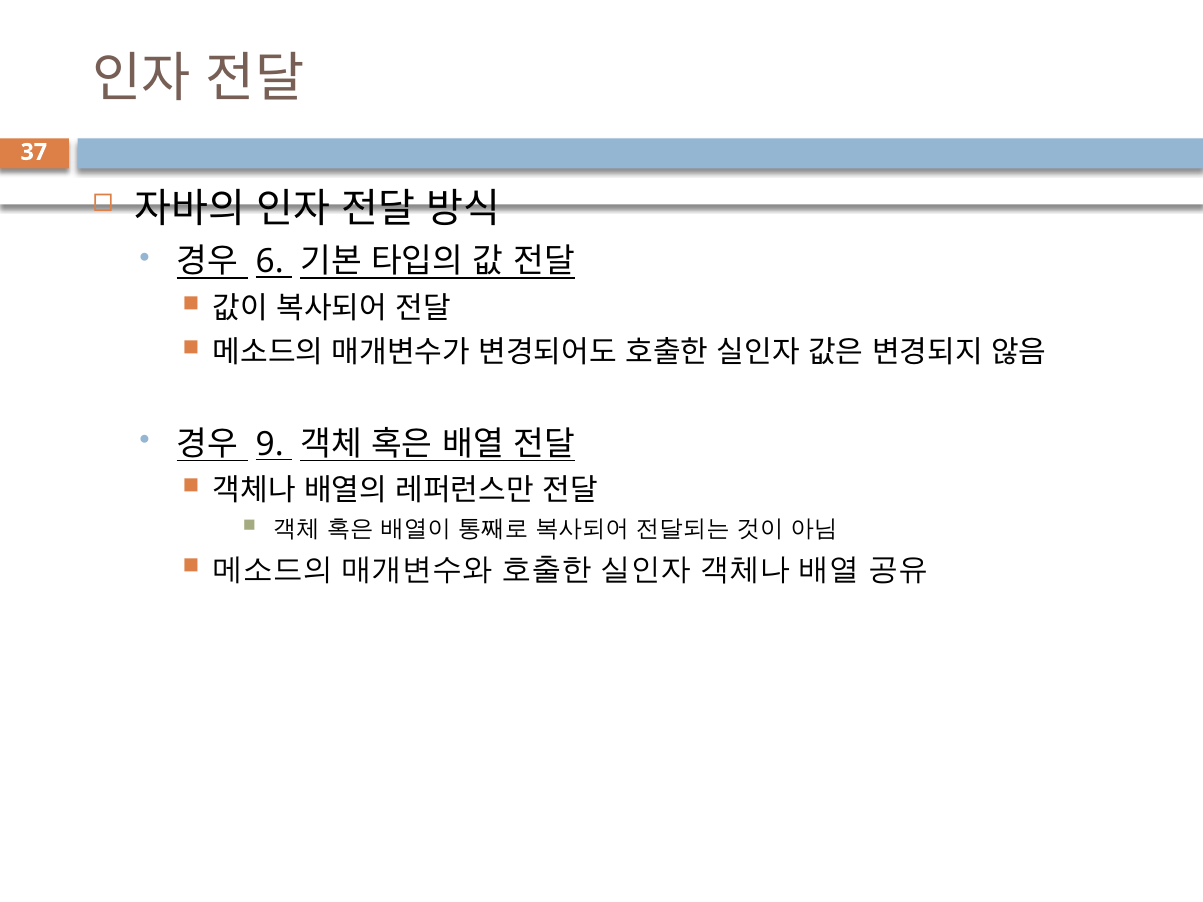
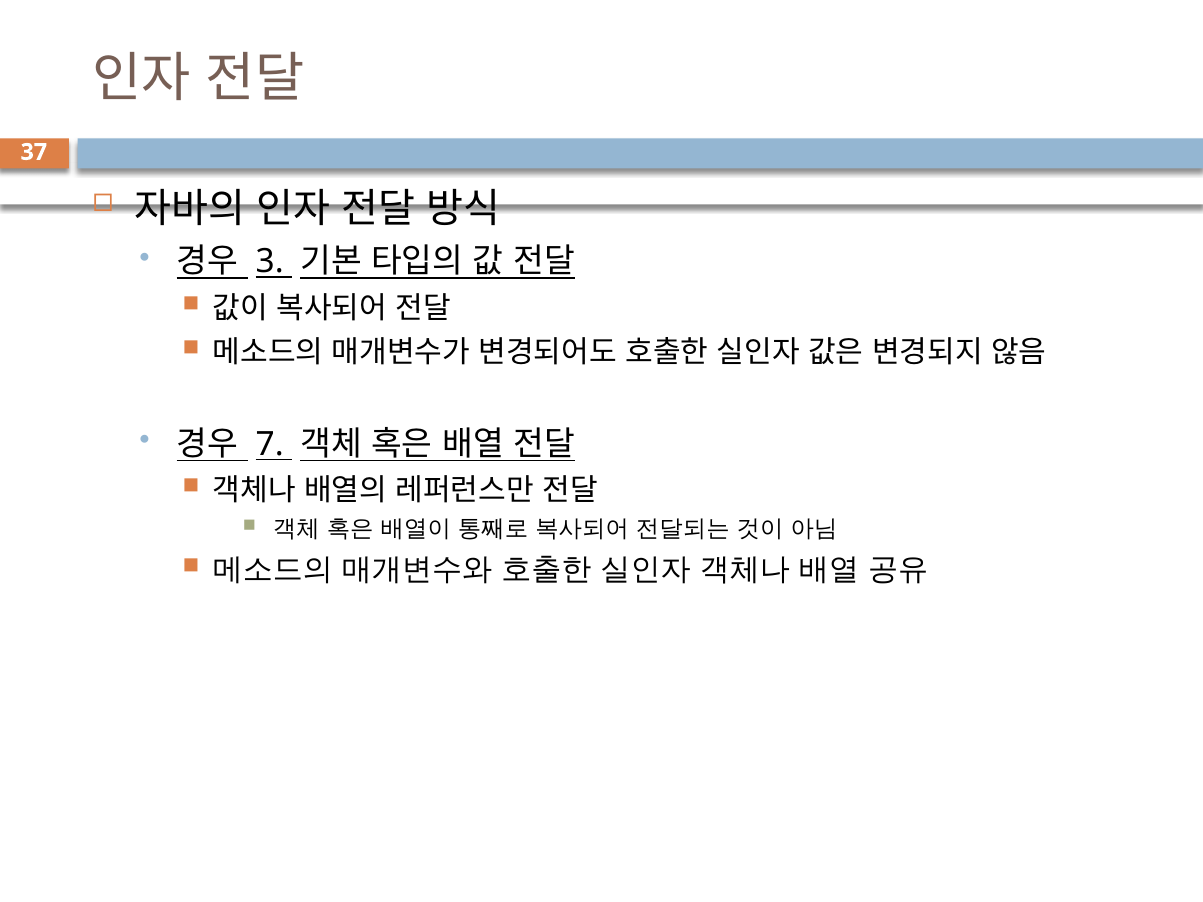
6: 6 -> 3
9: 9 -> 7
